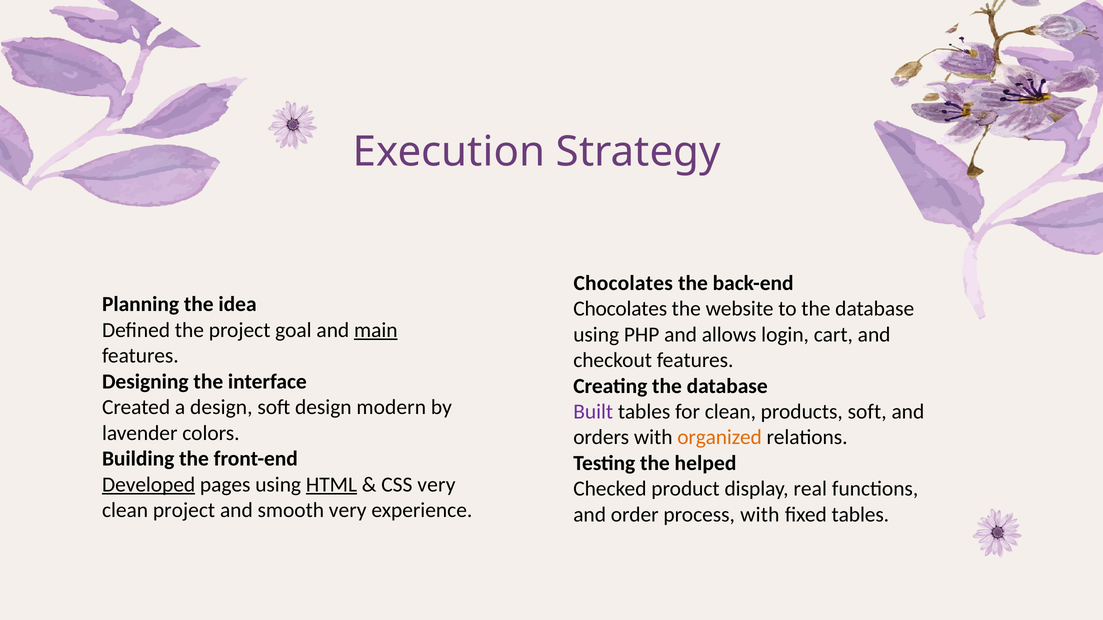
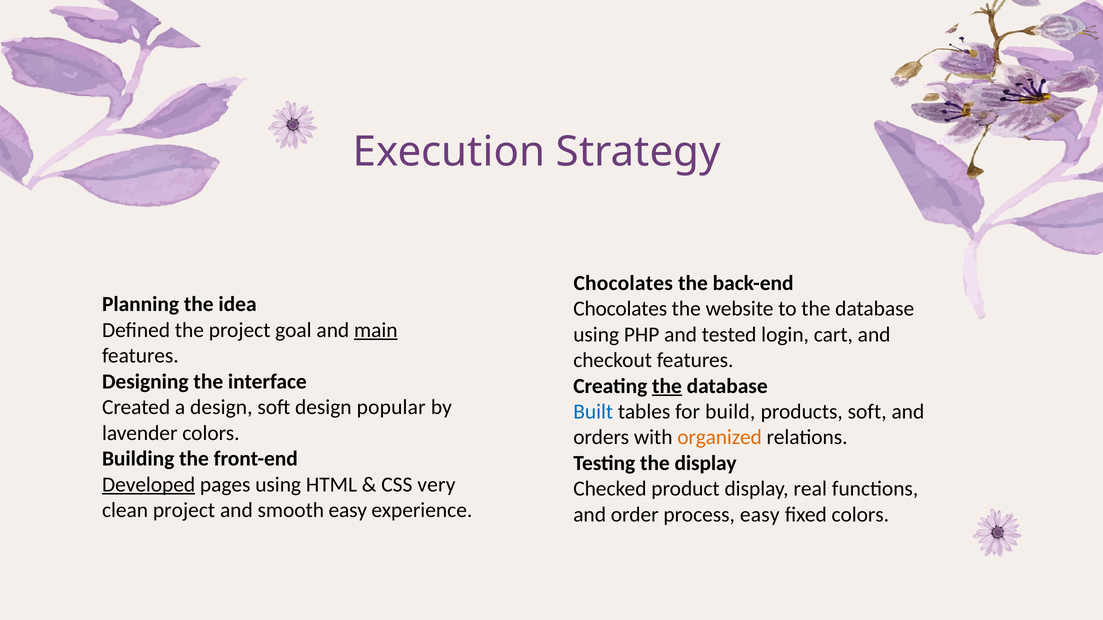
allows: allows -> tested
the at (667, 386) underline: none -> present
modern: modern -> popular
Built colour: purple -> blue
for clean: clean -> build
the helped: helped -> display
HTML underline: present -> none
smooth very: very -> easy
process with: with -> easy
fixed tables: tables -> colors
